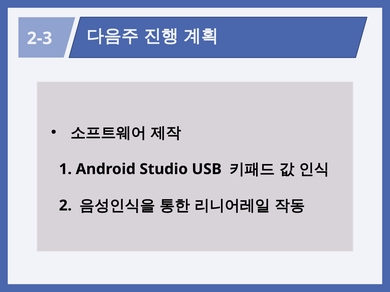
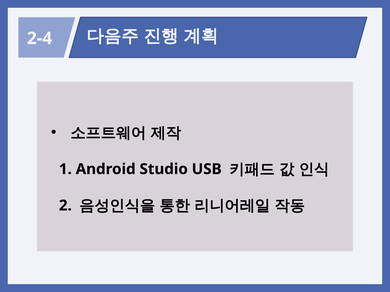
2-3: 2-3 -> 2-4
